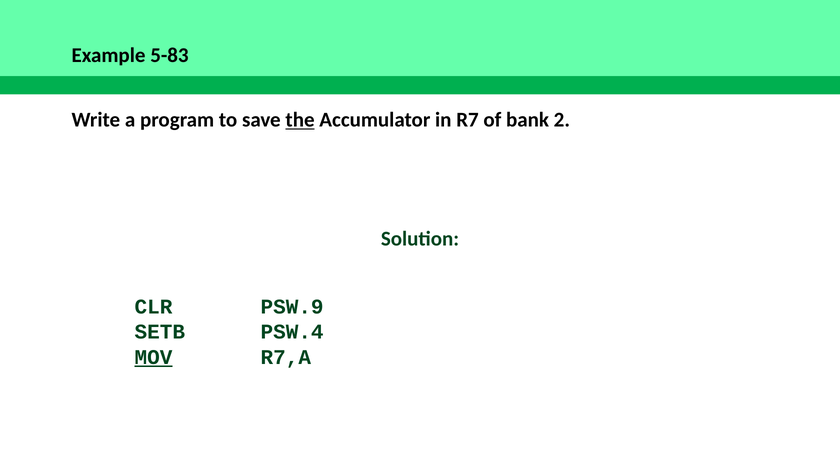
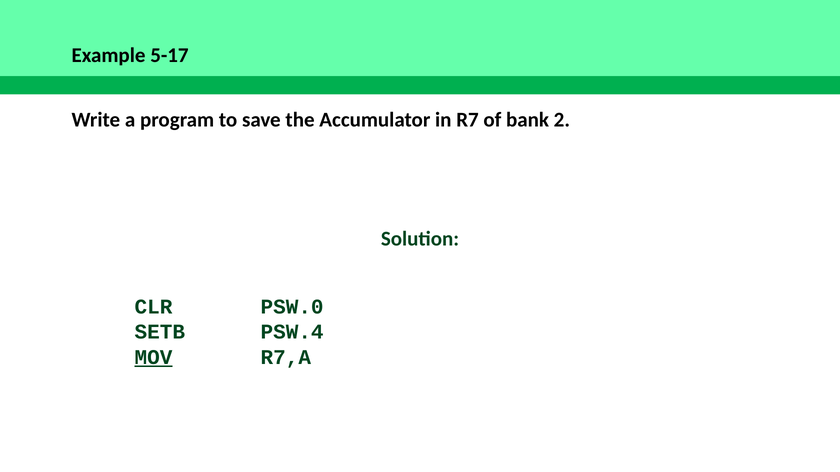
5-83: 5-83 -> 5-17
the underline: present -> none
PSW.9: PSW.9 -> PSW.0
